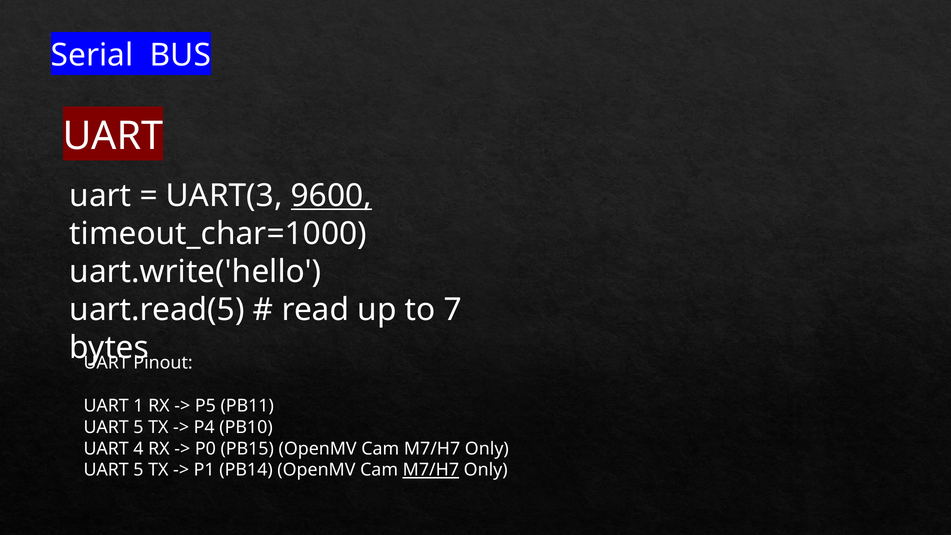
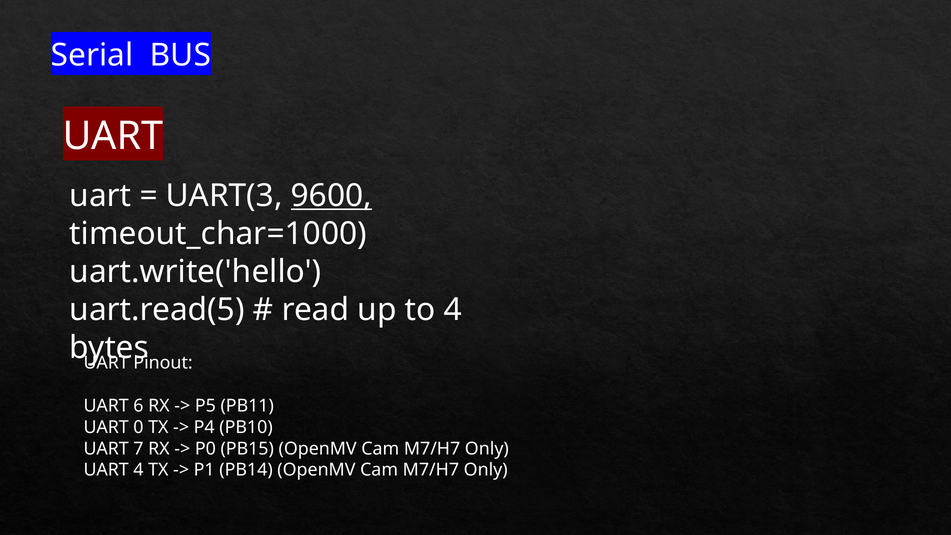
to 7: 7 -> 4
1: 1 -> 6
5 at (138, 427): 5 -> 0
4: 4 -> 7
5 at (138, 470): 5 -> 4
M7/H7 at (431, 470) underline: present -> none
